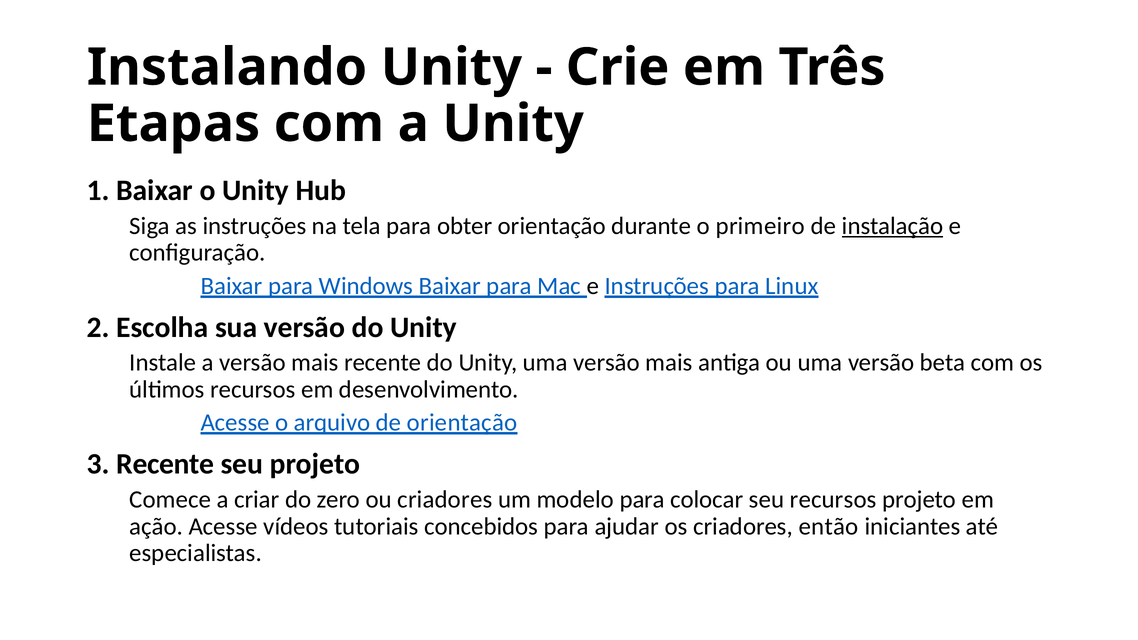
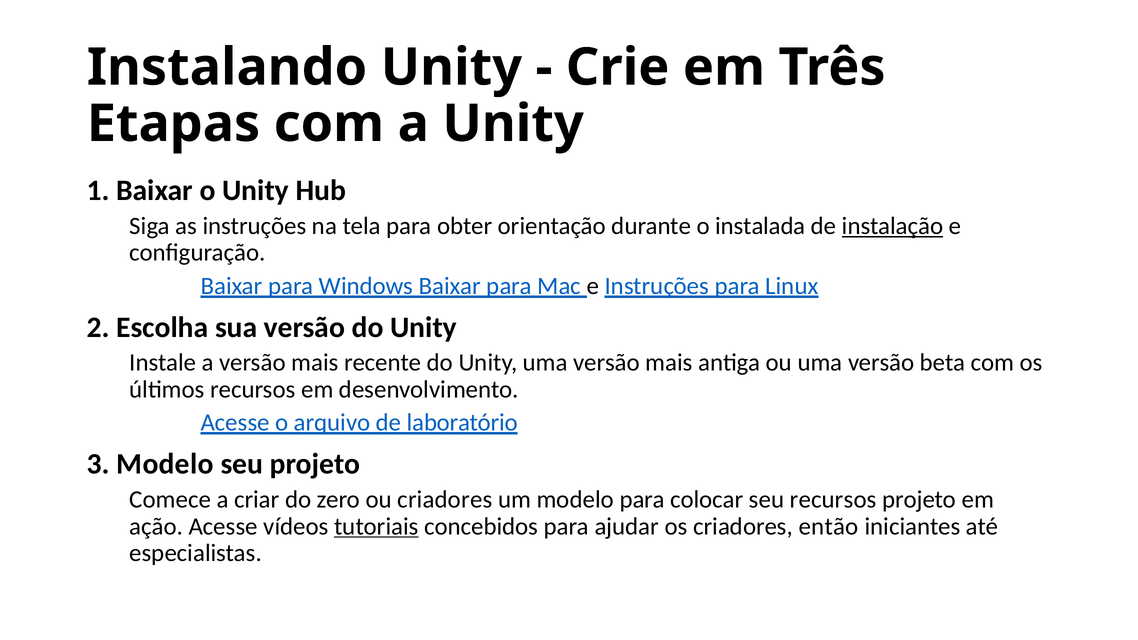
primeiro: primeiro -> instalada
de orientação: orientação -> laboratório
3 Recente: Recente -> Modelo
tutoriais underline: none -> present
